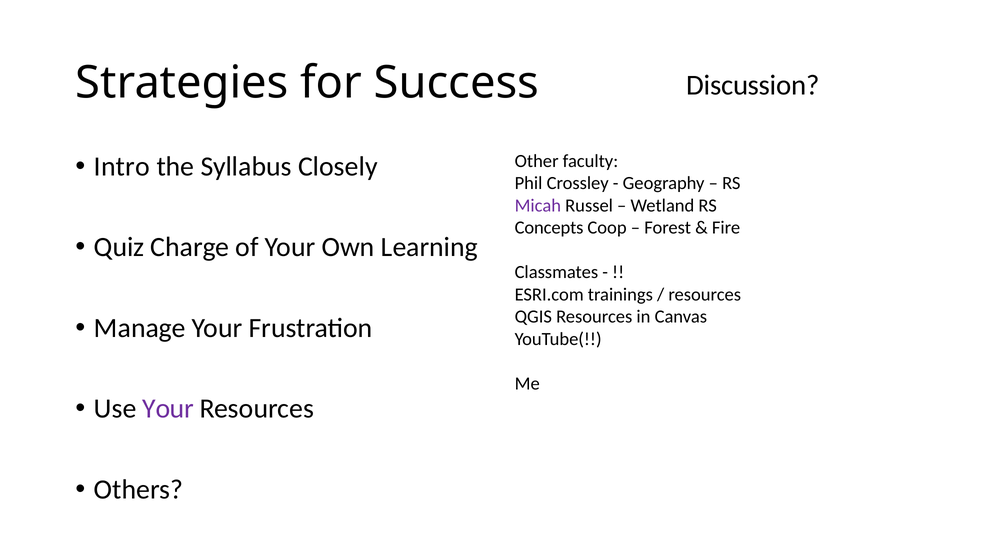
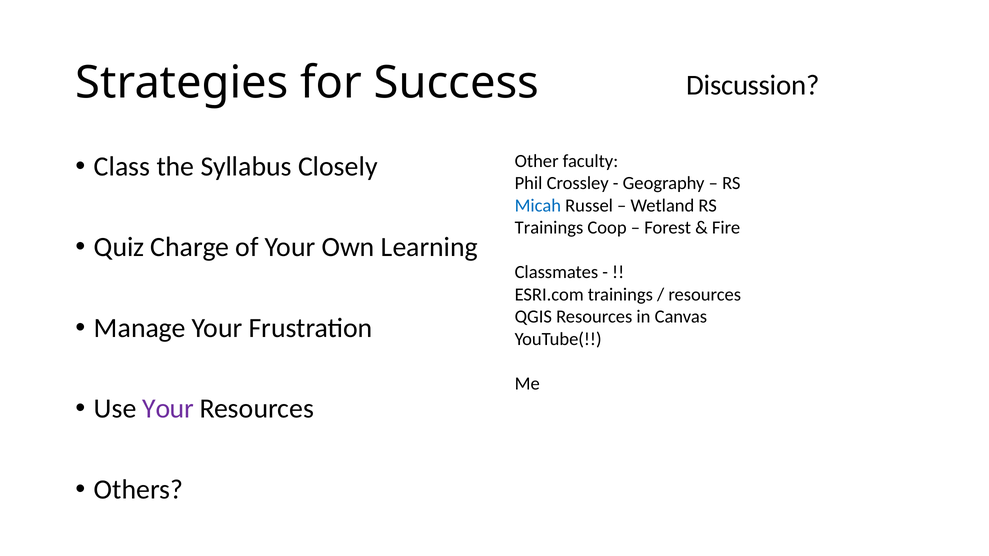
Intro: Intro -> Class
Micah colour: purple -> blue
Concepts at (549, 228): Concepts -> Trainings
